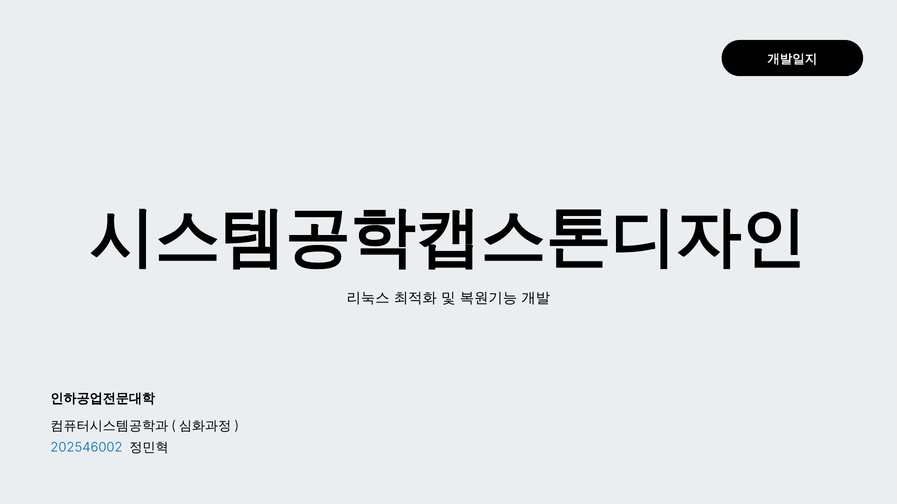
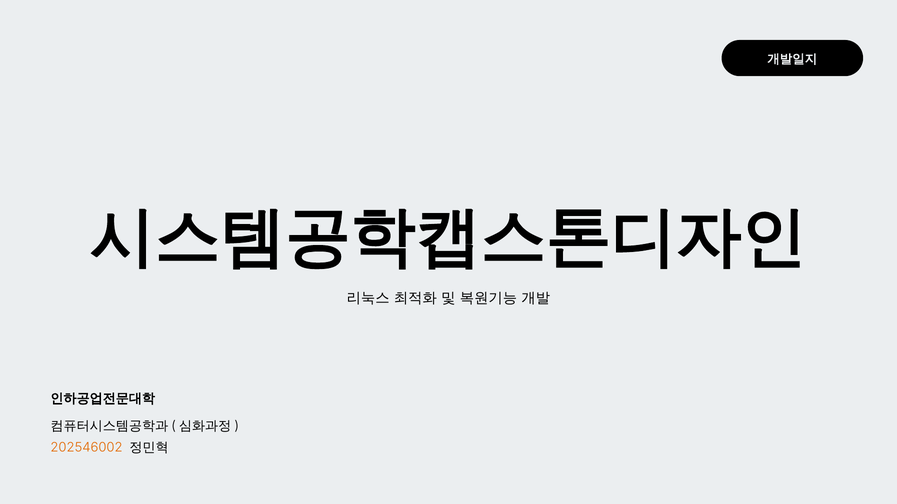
202546002 colour: blue -> orange
